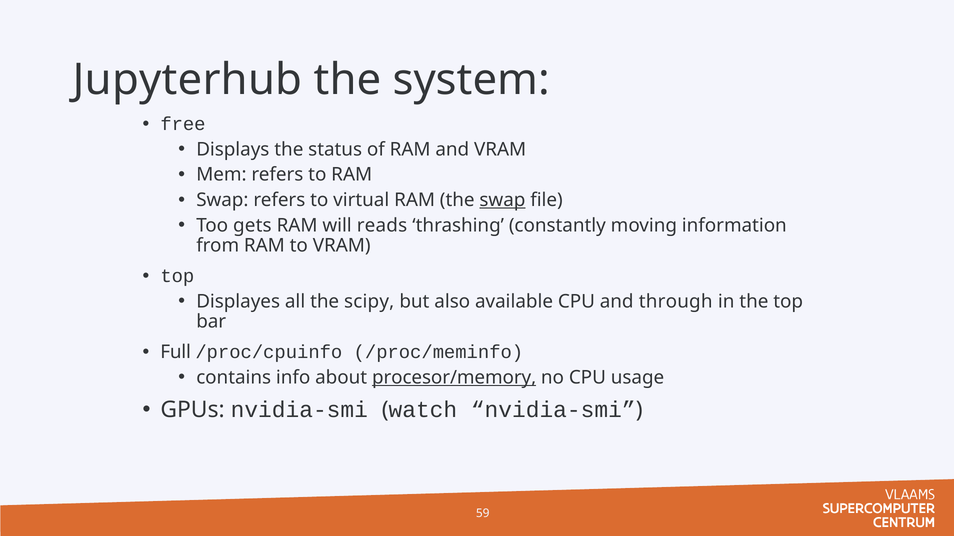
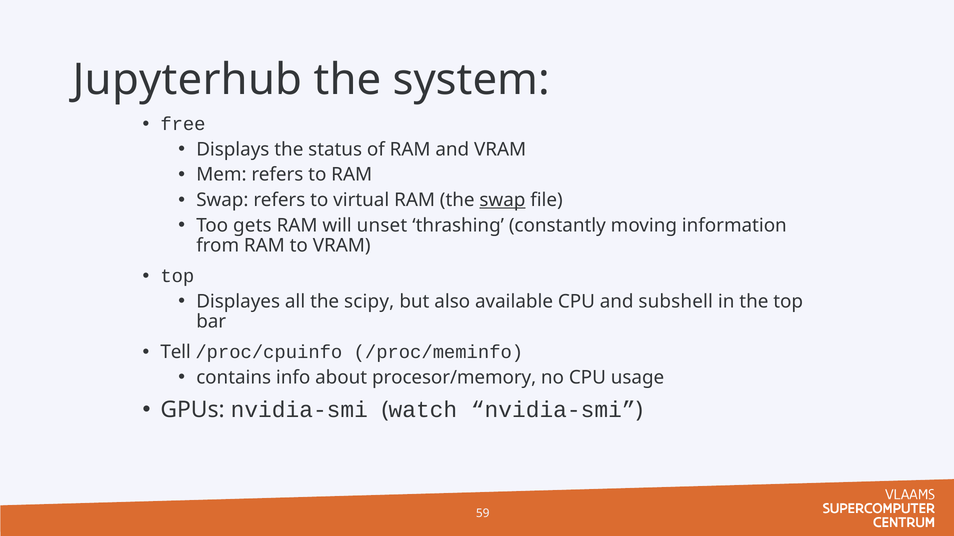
reads: reads -> unset
through: through -> subshell
Full: Full -> Tell
procesor/memory underline: present -> none
